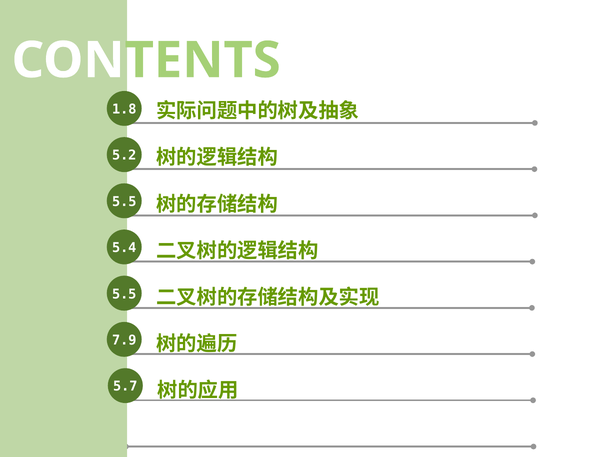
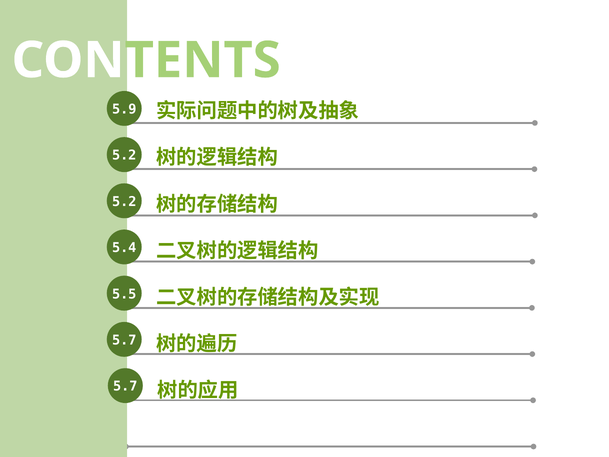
1.8: 1.8 -> 5.9
5.5 at (124, 202): 5.5 -> 5.2
7.9 at (124, 340): 7.9 -> 5.7
